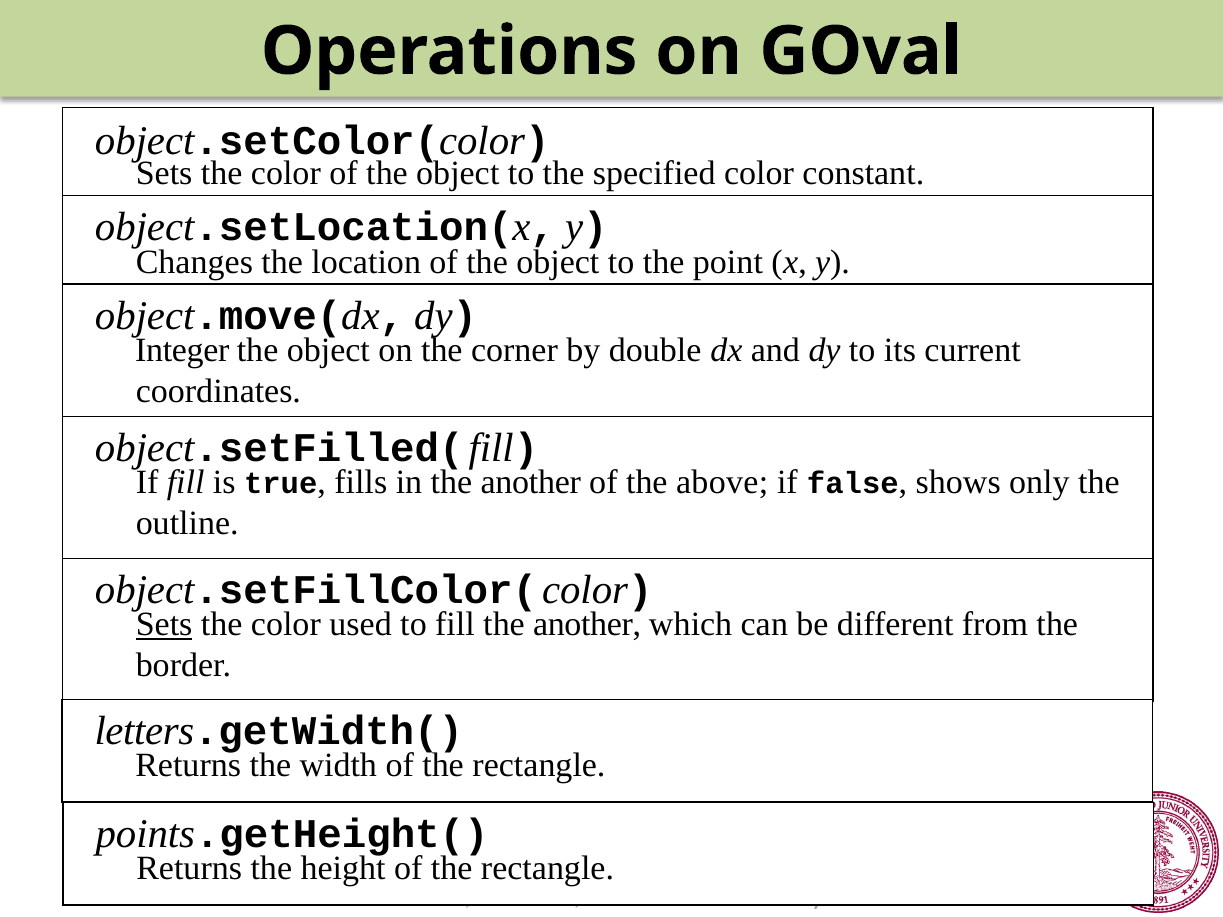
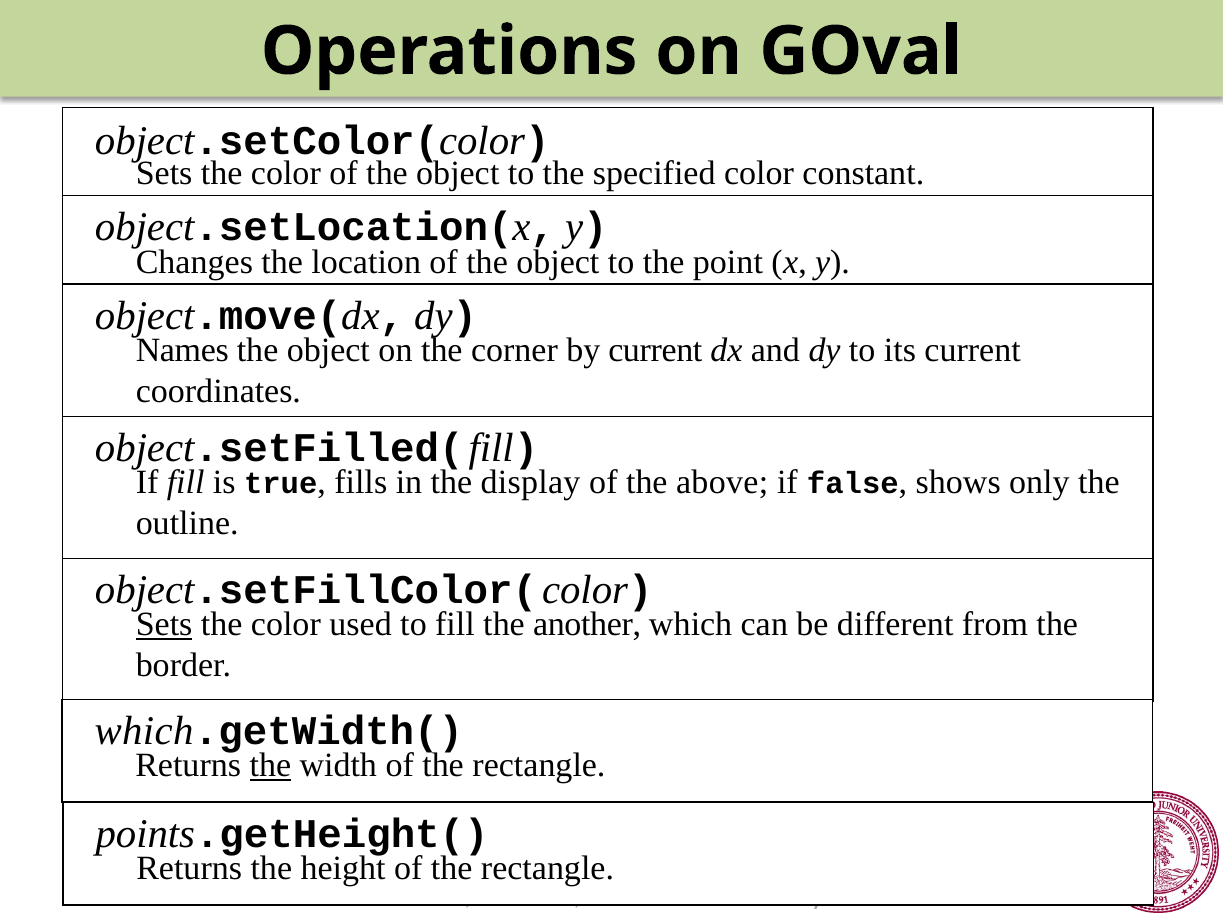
Integer: Integer -> Names
by double: double -> current
in the another: another -> display
letters at (144, 731): letters -> which
the at (270, 766) underline: none -> present
